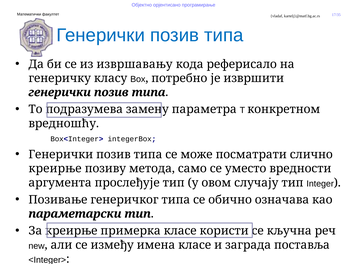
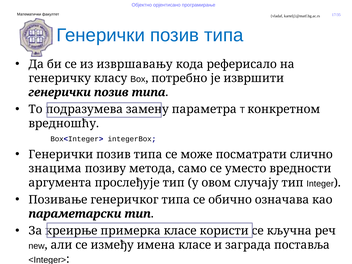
креирње at (55, 169): креирње -> знацима
